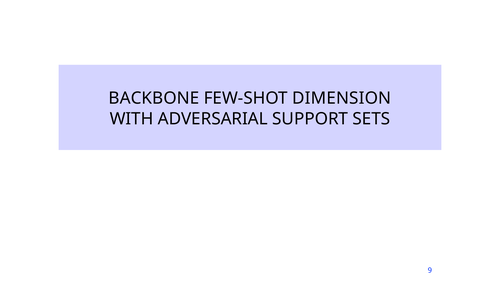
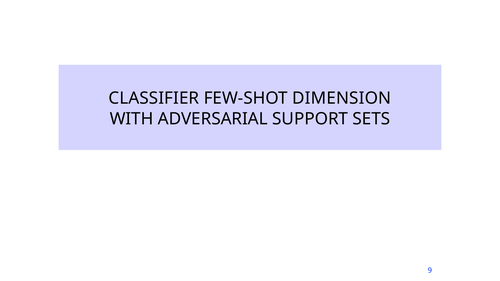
BACKBONE: BACKBONE -> CLASSIFIER
